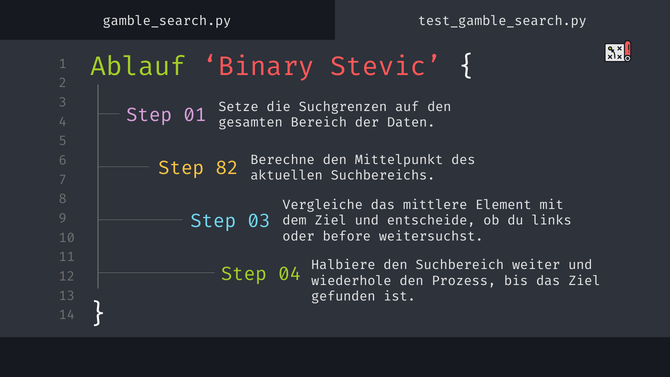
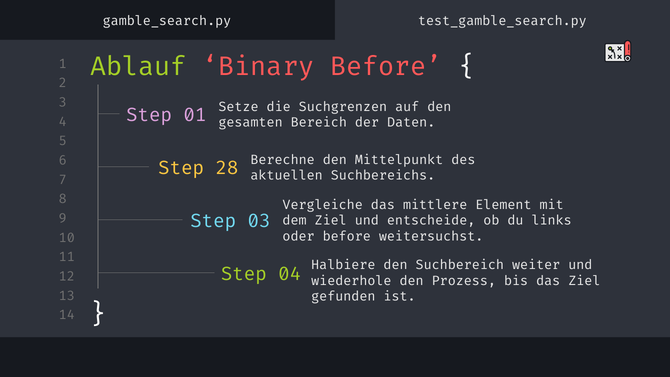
Binary Stevic: Stevic -> Before
82: 82 -> 28
